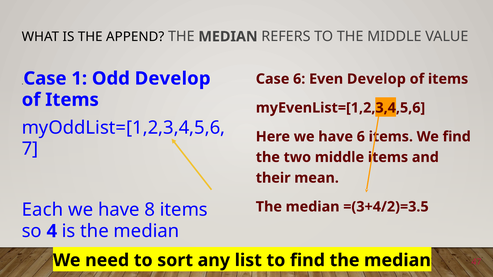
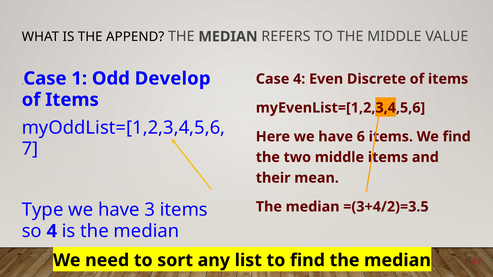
Case 6: 6 -> 4
Even Develop: Develop -> Discrete
Each: Each -> Type
8: 8 -> 3
